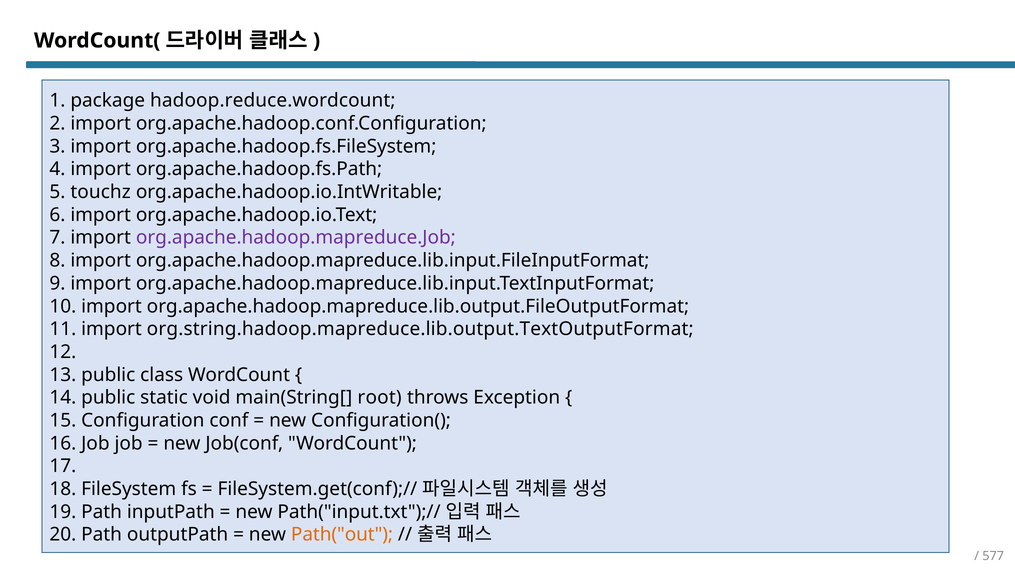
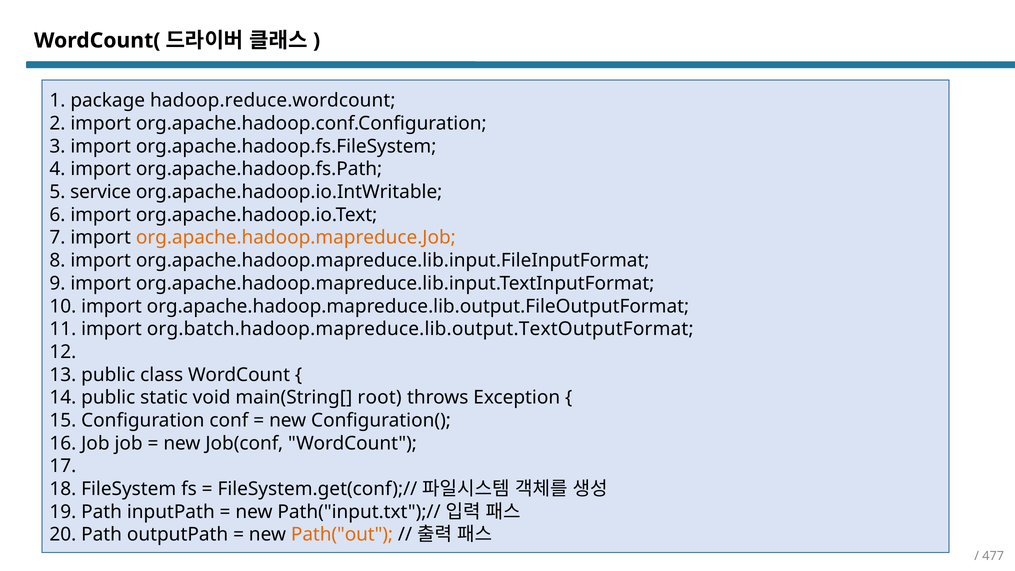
touchz: touchz -> service
org.apache.hadoop.mapreduce.Job colour: purple -> orange
org.string.hadoop.mapreduce.lib.output.TextOutputFormat: org.string.hadoop.mapreduce.lib.output.TextOutputFormat -> org.batch.hadoop.mapreduce.lib.output.TextOutputFormat
577: 577 -> 477
